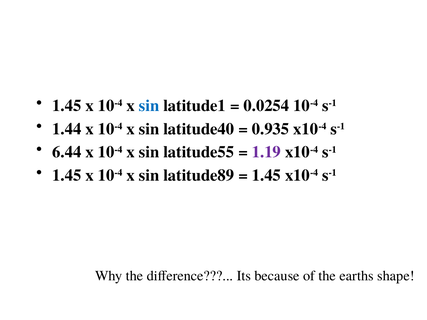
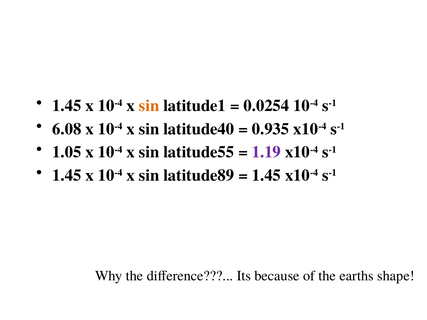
sin at (149, 106) colour: blue -> orange
1.44: 1.44 -> 6.08
6.44: 6.44 -> 1.05
